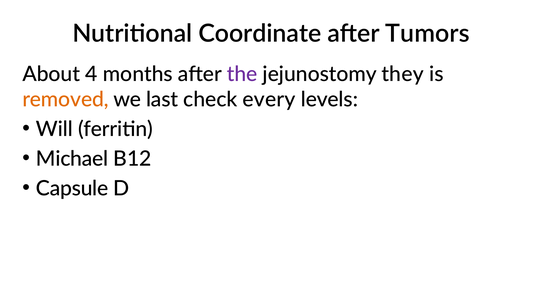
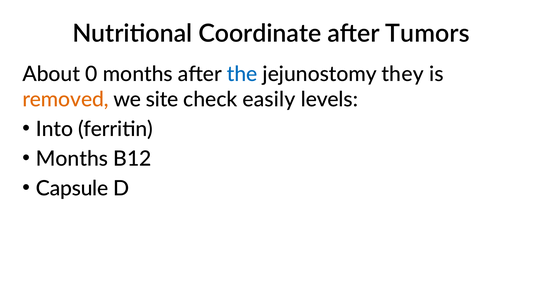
4: 4 -> 0
the colour: purple -> blue
last: last -> site
every: every -> easily
Will: Will -> Into
Michael at (72, 159): Michael -> Months
